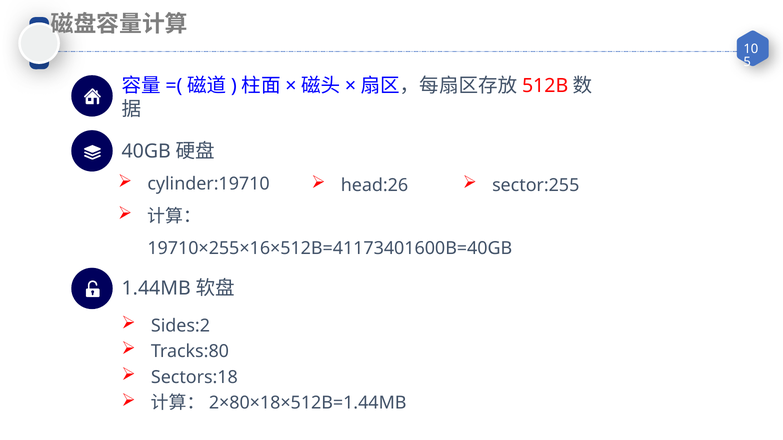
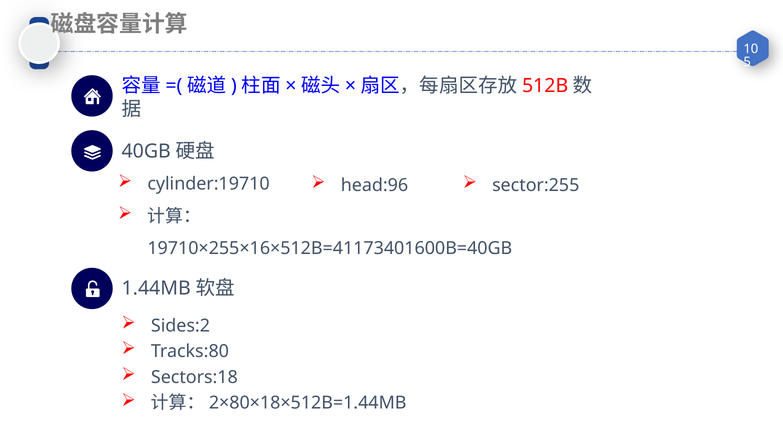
head:26: head:26 -> head:96
